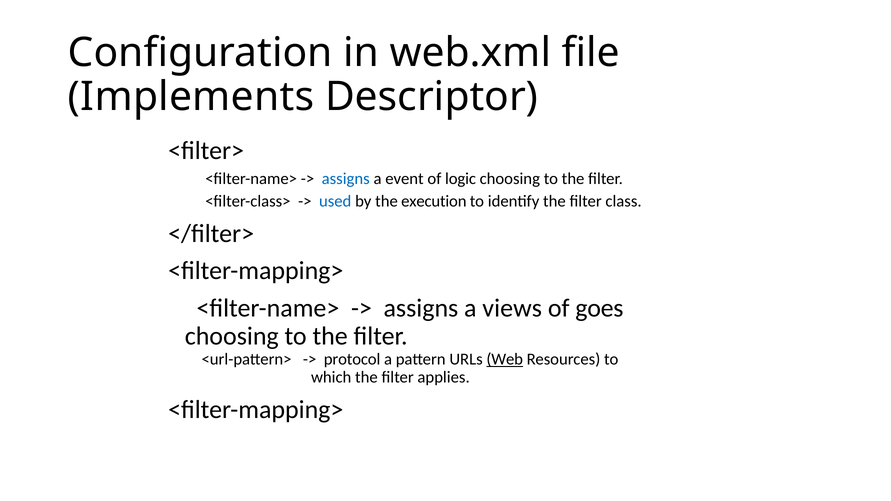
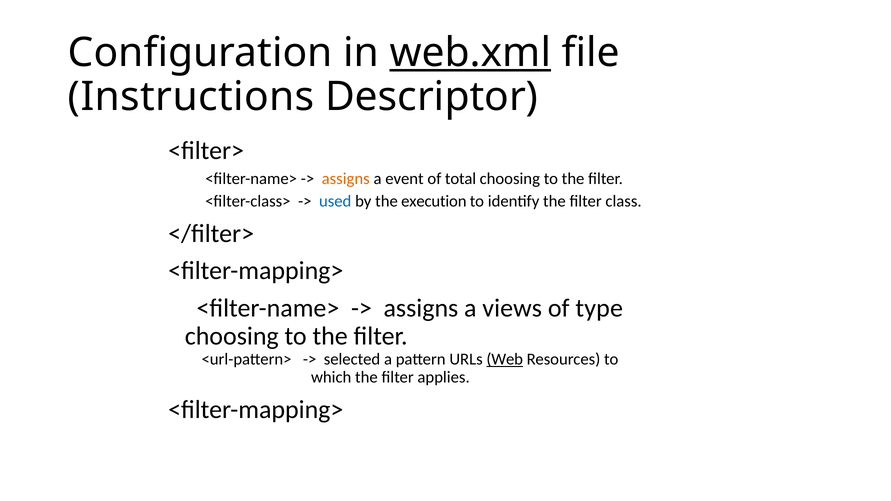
web.xml underline: none -> present
Implements: Implements -> Instructions
assigns at (346, 179) colour: blue -> orange
logic: logic -> total
goes: goes -> type
protocol: protocol -> selected
